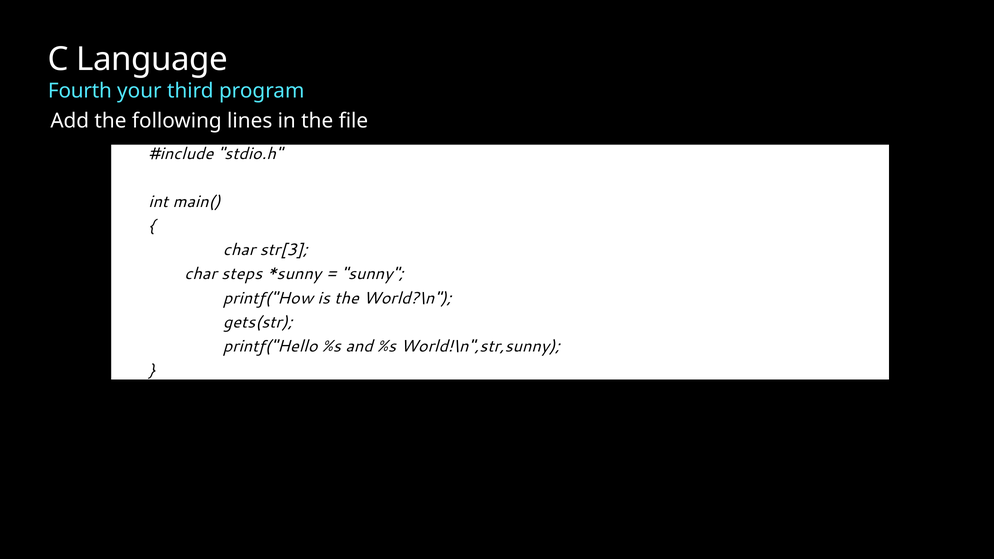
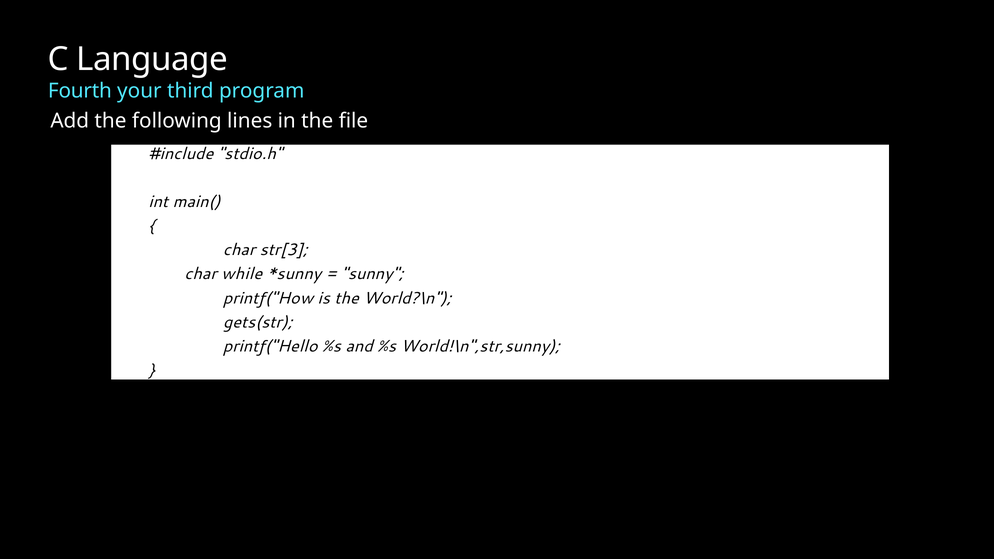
steps: steps -> while
